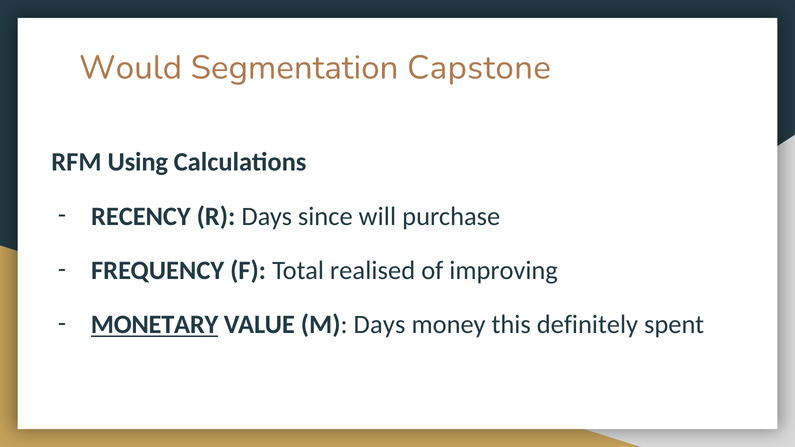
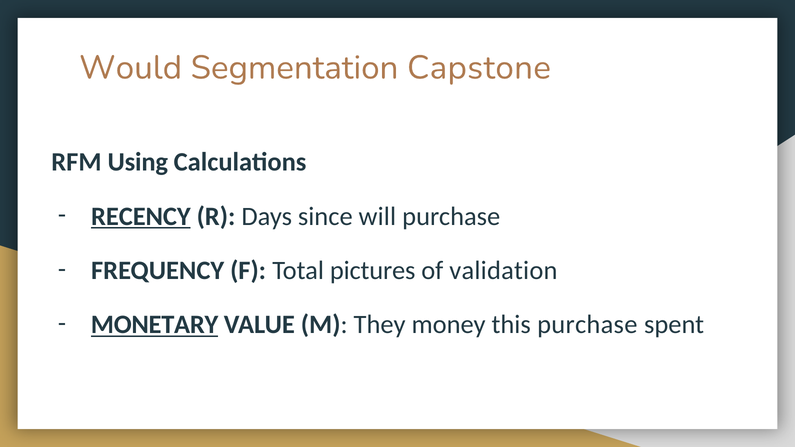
RECENCY underline: none -> present
realised: realised -> pictures
improving: improving -> validation
M Days: Days -> They
this definitely: definitely -> purchase
